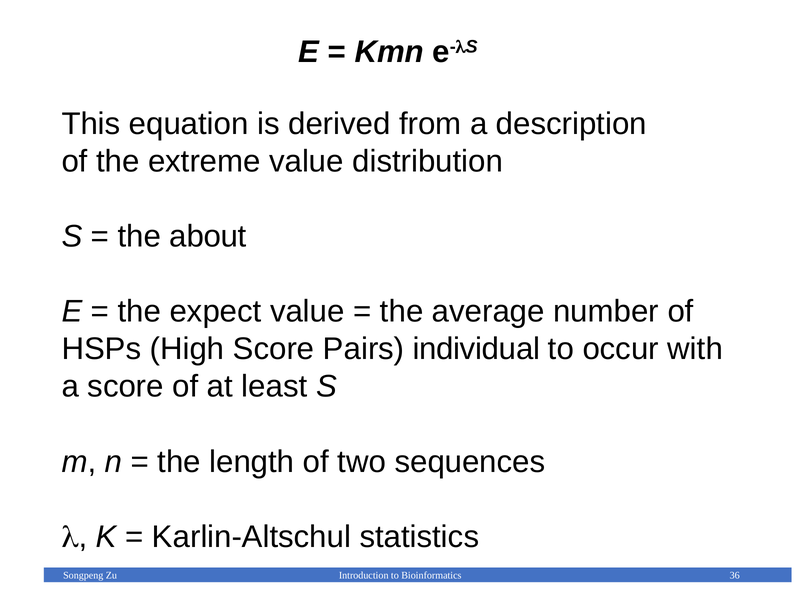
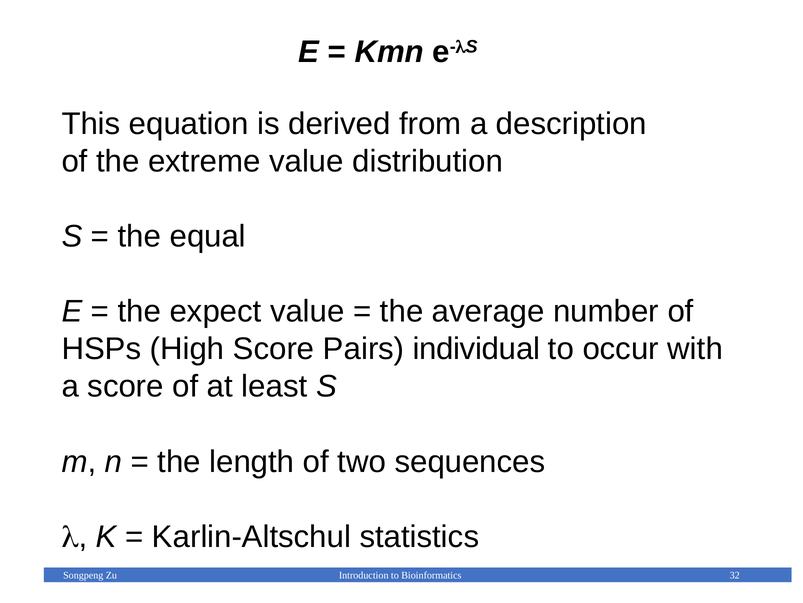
about: about -> equal
36: 36 -> 32
